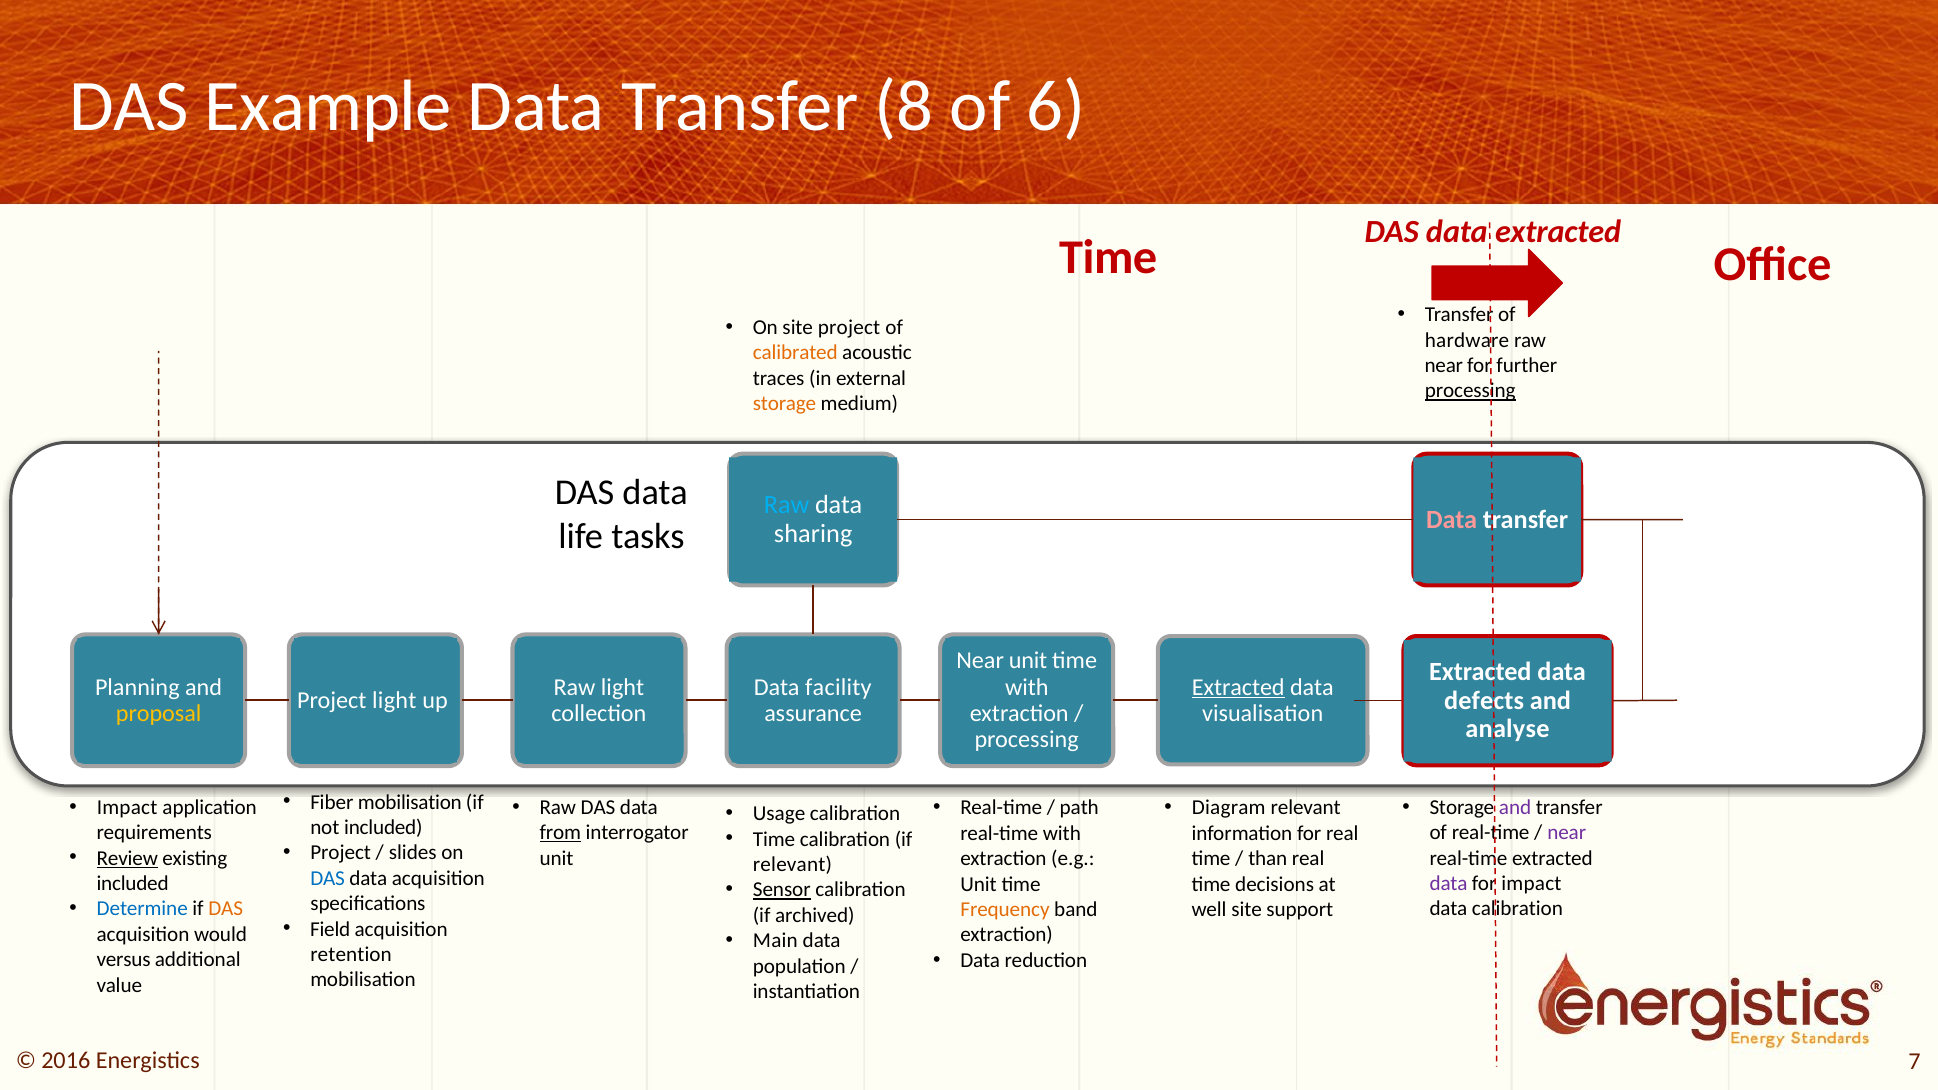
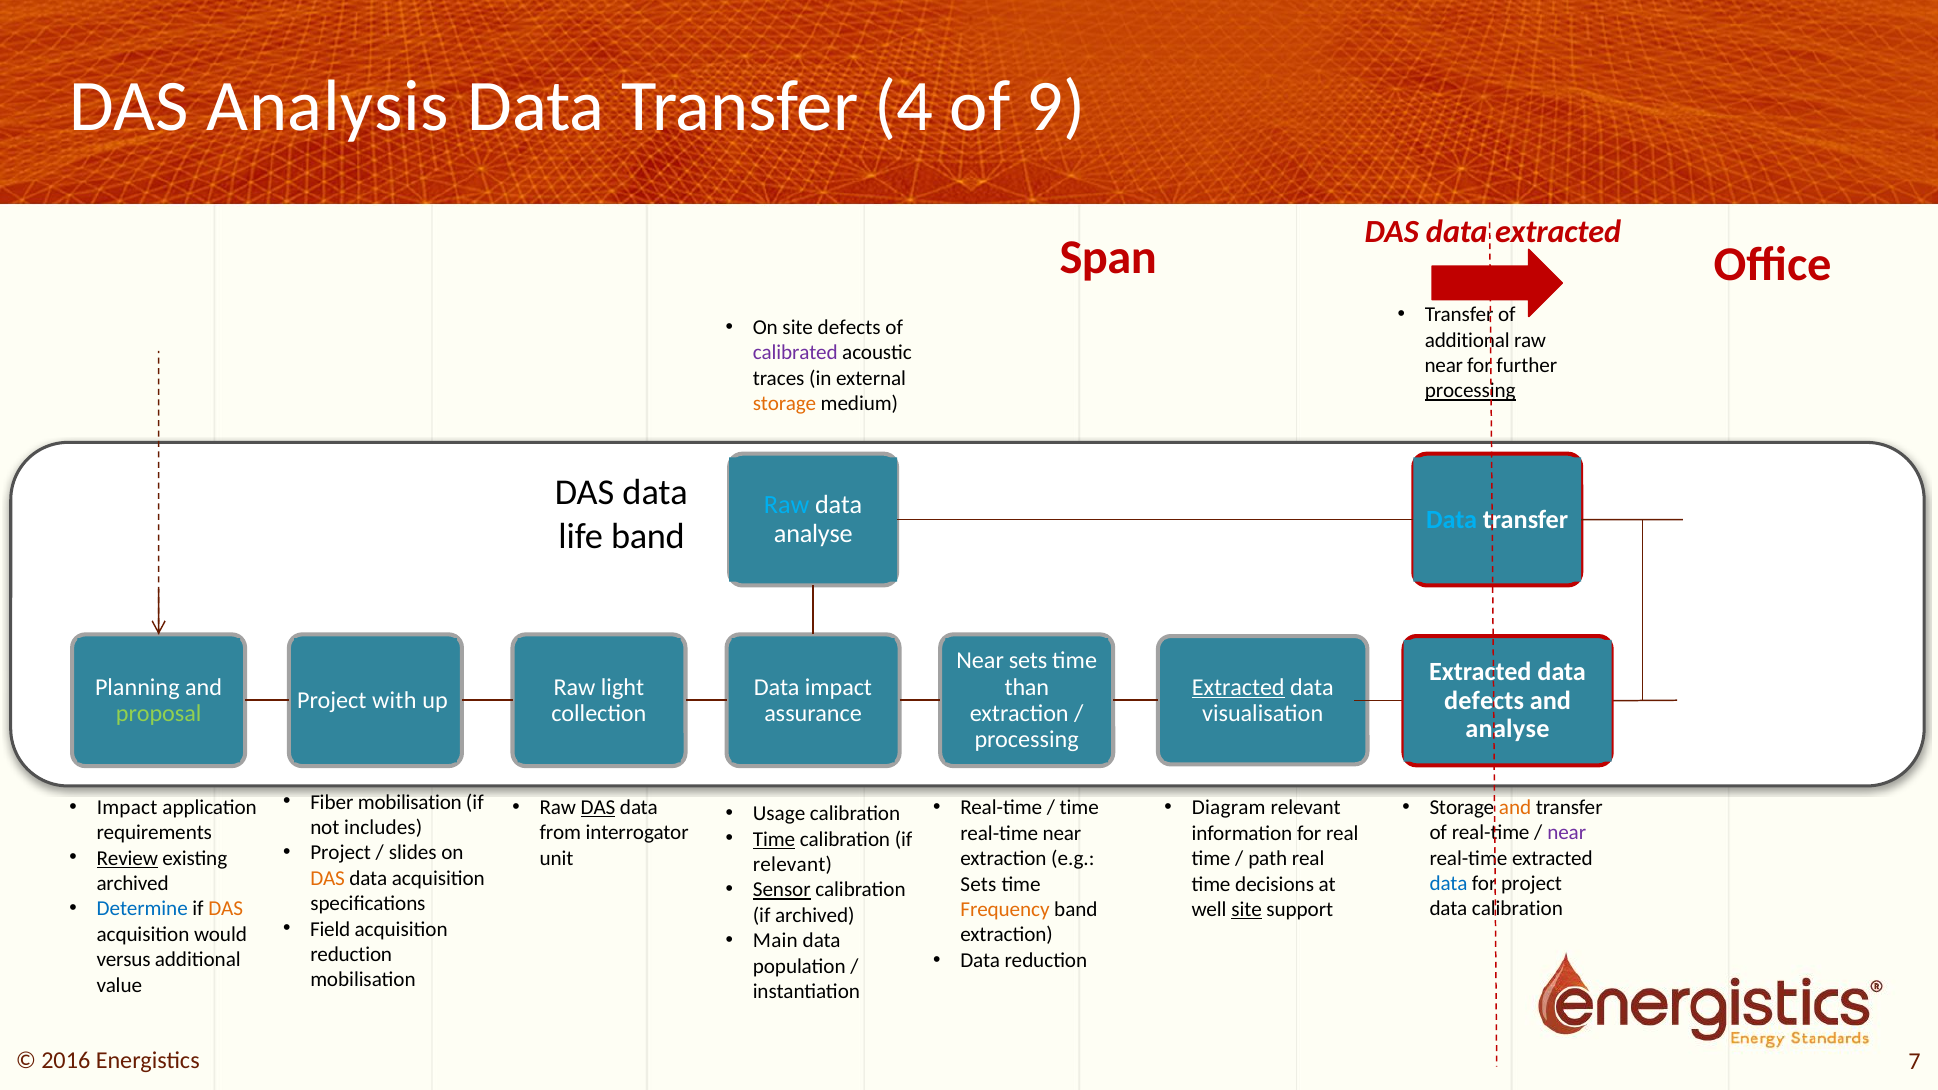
Example: Example -> Analysis
8: 8 -> 4
6: 6 -> 9
Time at (1108, 257): Time -> Span
site project: project -> defects
hardware at (1467, 340): hardware -> additional
calibrated colour: orange -> purple
Data at (1452, 519) colour: pink -> light blue
life tasks: tasks -> band
sharing at (813, 534): sharing -> analyse
Near unit: unit -> sets
Data facility: facility -> impact
with at (1027, 687): with -> than
Project light: light -> with
proposal colour: yellow -> light green
DAS at (598, 807) underline: none -> present
and at (1515, 807) colour: purple -> orange
path at (1079, 808): path -> time
not included: included -> includes
from underline: present -> none
real-time with: with -> near
Time at (774, 839) underline: none -> present
than: than -> path
DAS at (328, 878) colour: blue -> orange
included at (133, 884): included -> archived
data at (1449, 884) colour: purple -> blue
for impact: impact -> project
Unit at (979, 884): Unit -> Sets
site at (1247, 910) underline: none -> present
retention at (351, 955): retention -> reduction
